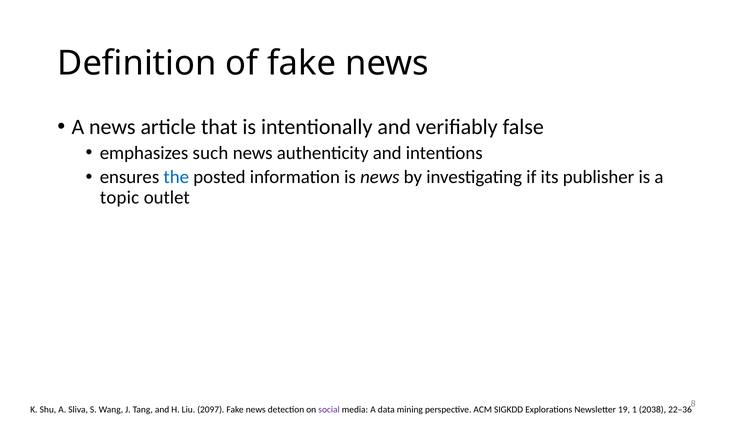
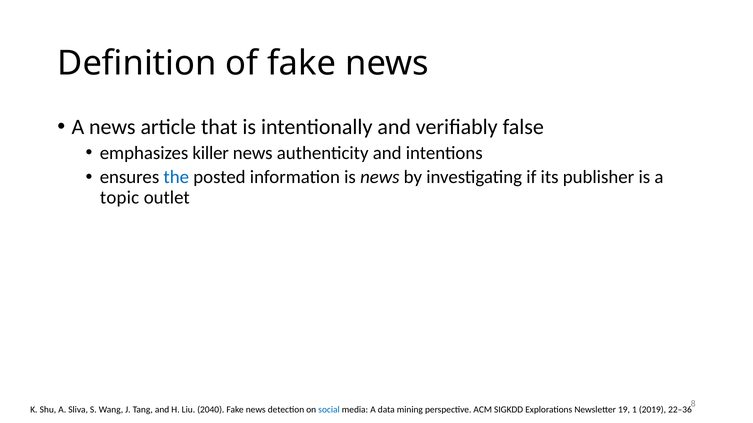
such: such -> killer
2097: 2097 -> 2040
social colour: purple -> blue
2038: 2038 -> 2019
